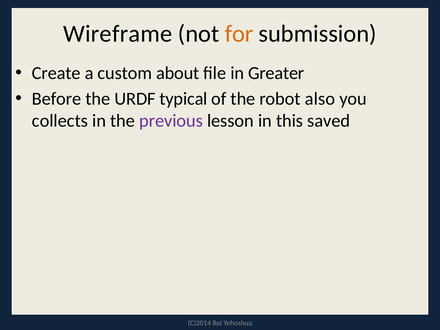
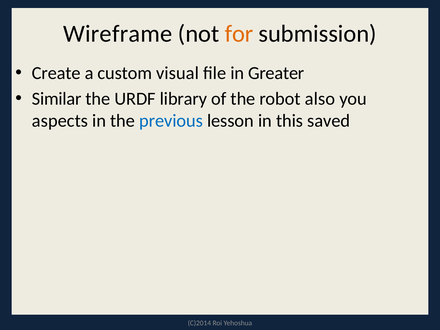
about: about -> visual
Before: Before -> Similar
typical: typical -> library
collects: collects -> aspects
previous colour: purple -> blue
